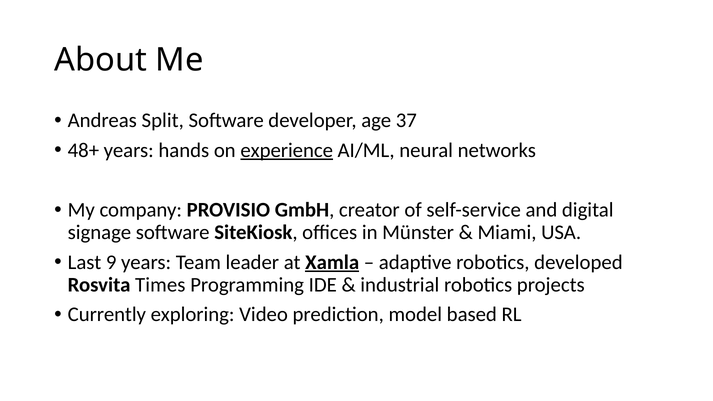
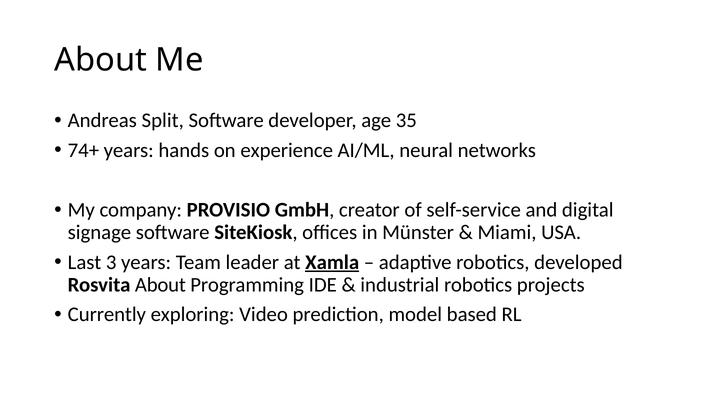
37: 37 -> 35
48+: 48+ -> 74+
experience underline: present -> none
9: 9 -> 3
Rosvita Times: Times -> About
